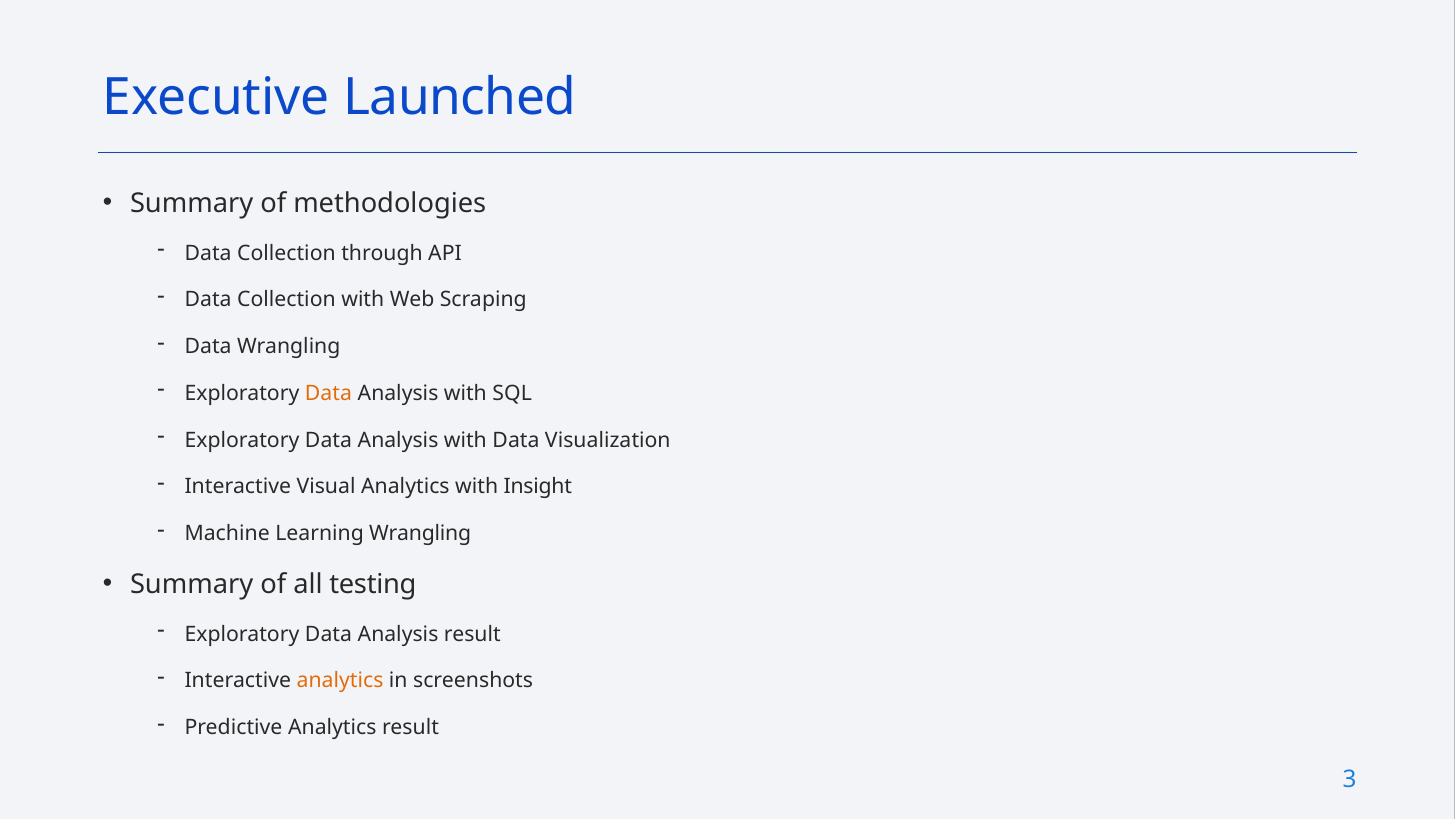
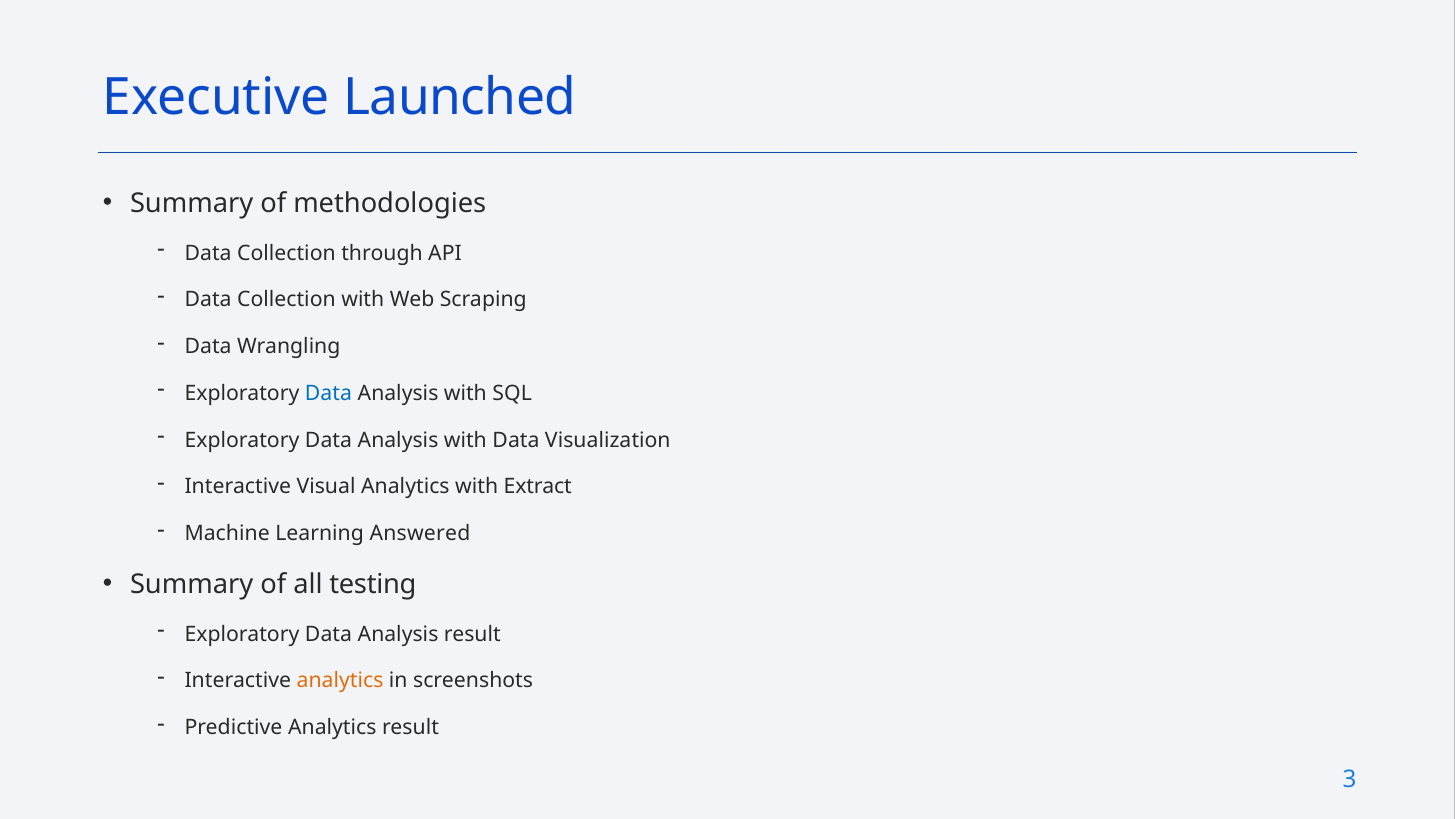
Data at (328, 393) colour: orange -> blue
Insight: Insight -> Extract
Learning Wrangling: Wrangling -> Answered
